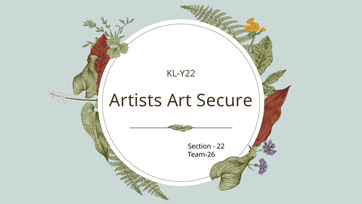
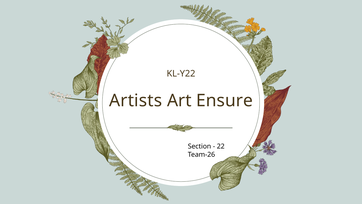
Secure: Secure -> Ensure
